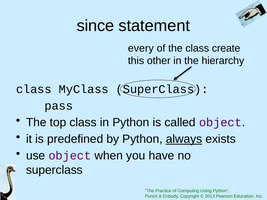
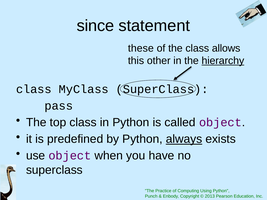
every: every -> these
create: create -> allows
hierarchy underline: none -> present
